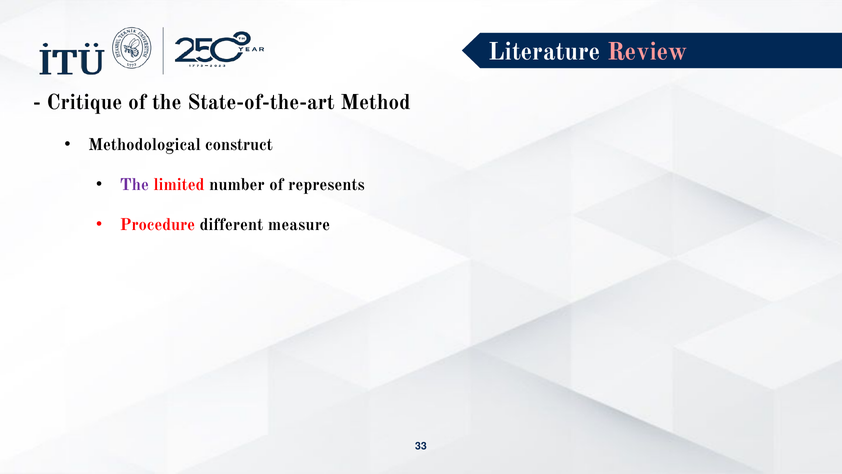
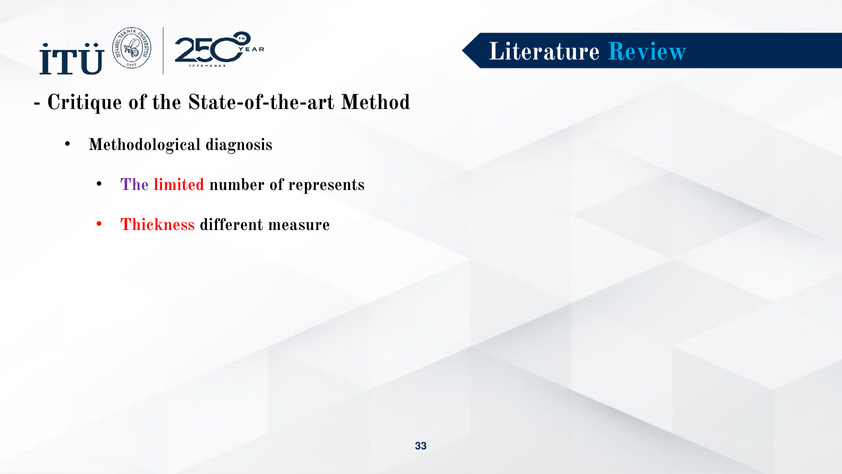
Review colour: pink -> light blue
construct: construct -> diagnosis
Procedure: Procedure -> Thickness
